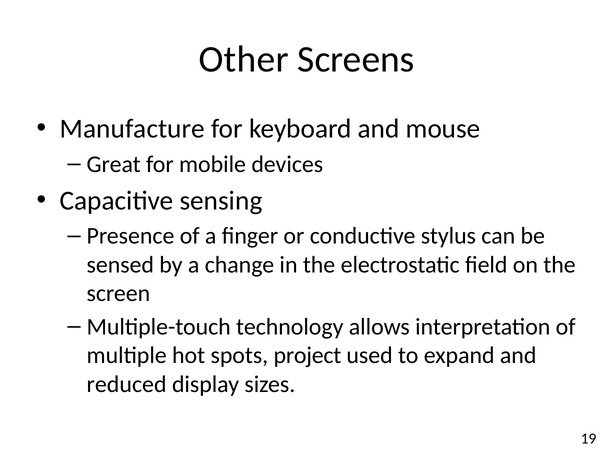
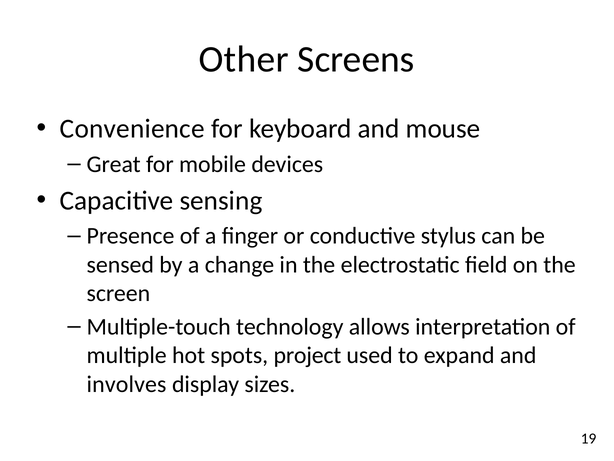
Manufacture: Manufacture -> Convenience
reduced: reduced -> involves
